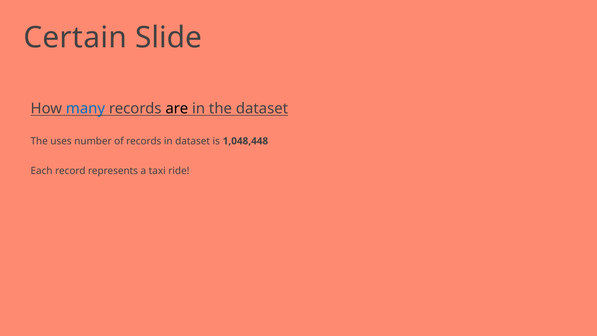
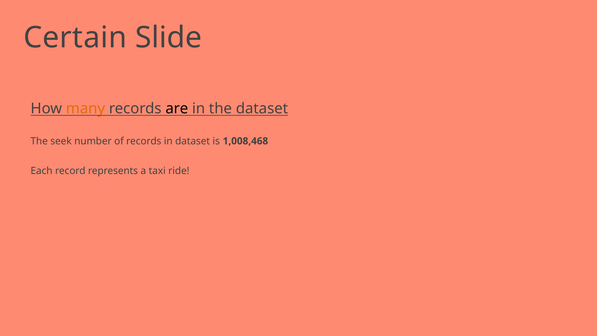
many colour: blue -> orange
uses: uses -> seek
1,048,448: 1,048,448 -> 1,008,468
